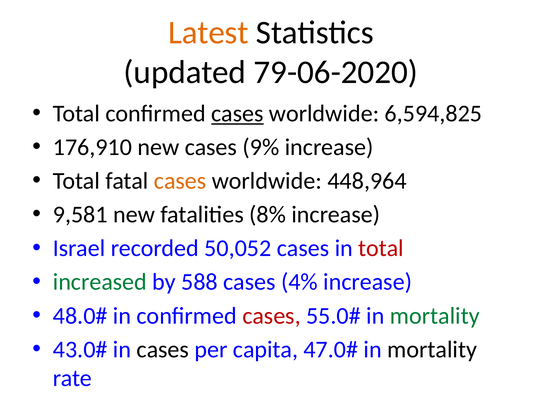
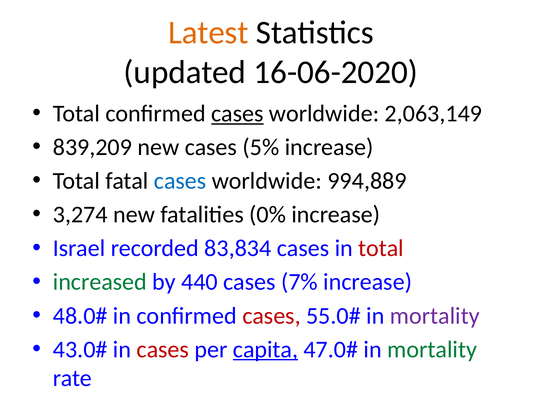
79-06-2020: 79-06-2020 -> 16-06-2020
6,594,825: 6,594,825 -> 2,063,149
176,910: 176,910 -> 839,209
9%: 9% -> 5%
cases at (180, 181) colour: orange -> blue
448,964: 448,964 -> 994,889
9,581: 9,581 -> 3,274
8%: 8% -> 0%
50,052: 50,052 -> 83,834
588: 588 -> 440
4%: 4% -> 7%
mortality at (435, 316) colour: green -> purple
cases at (163, 350) colour: black -> red
capita underline: none -> present
mortality at (432, 350) colour: black -> green
